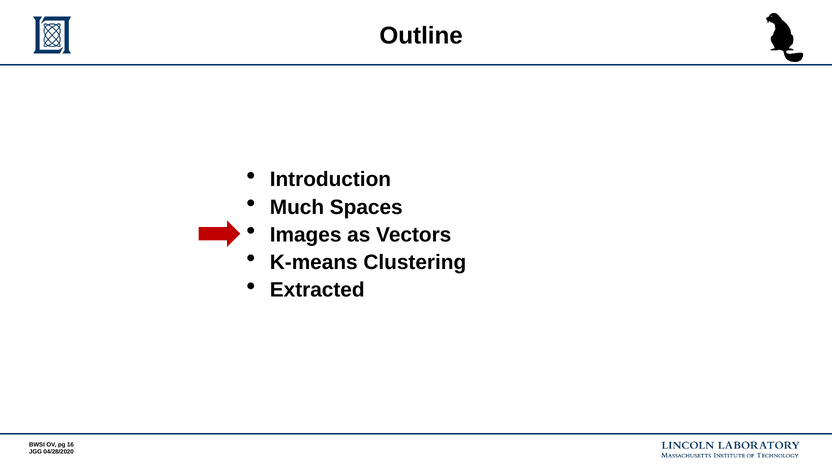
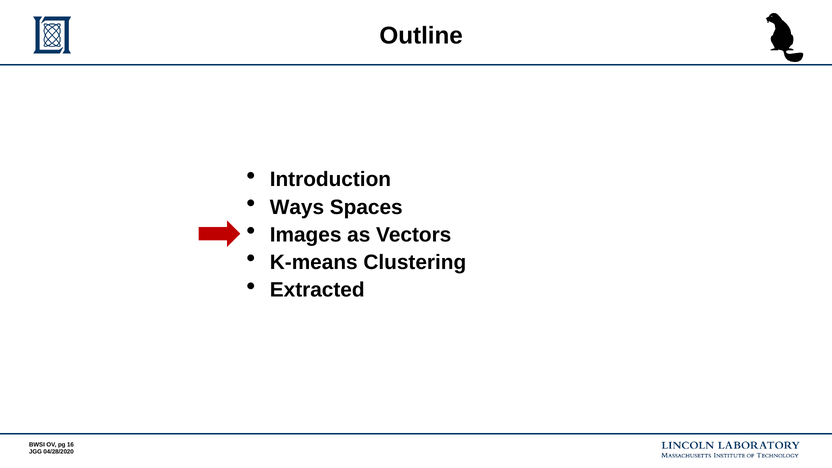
Much: Much -> Ways
